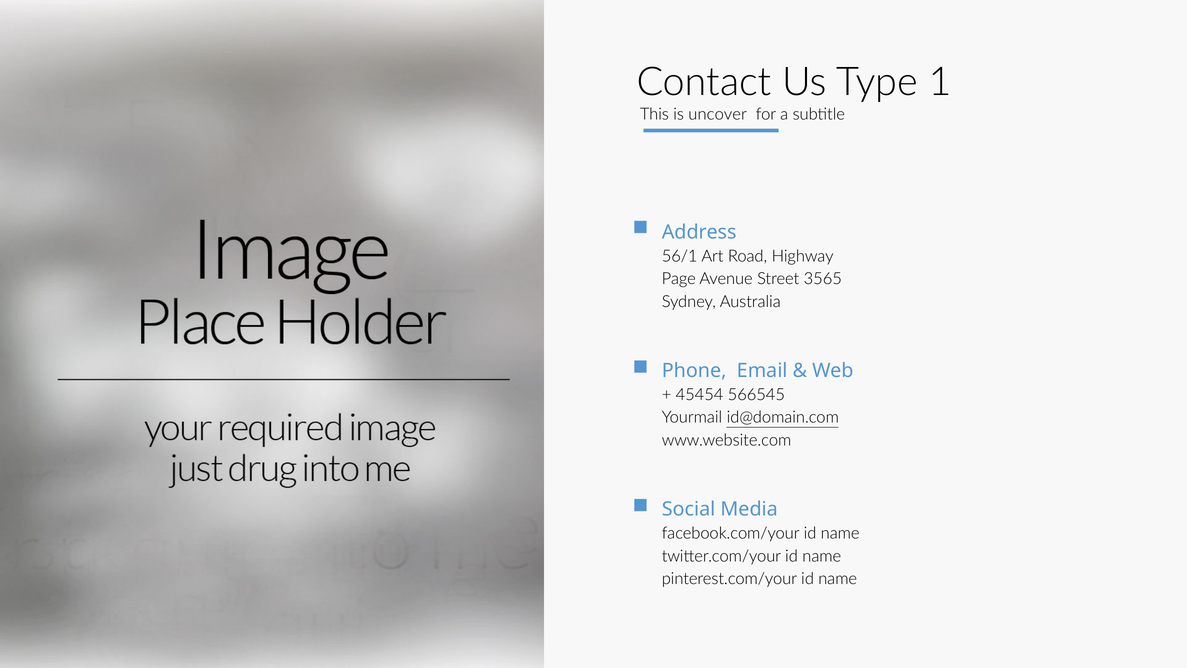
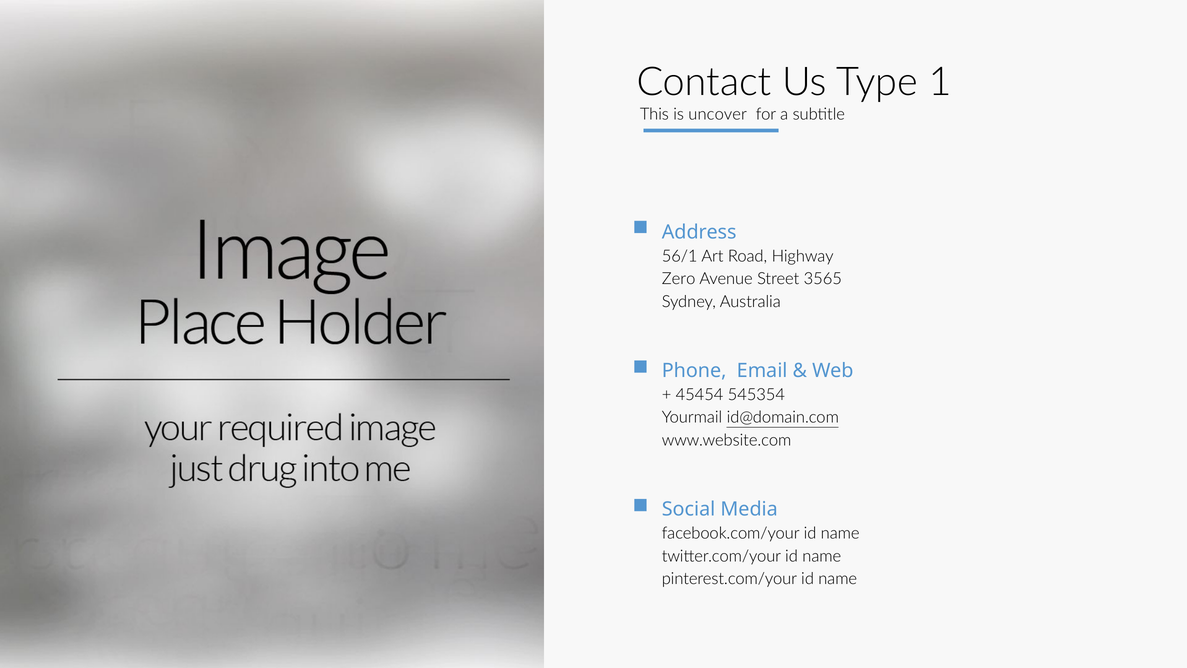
Page: Page -> Zero
566545: 566545 -> 545354
